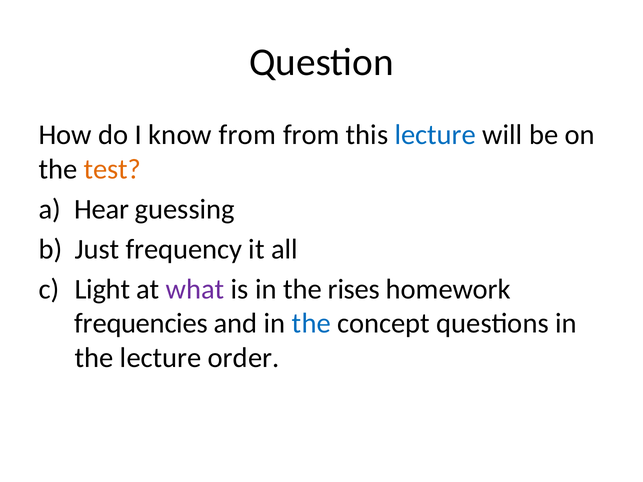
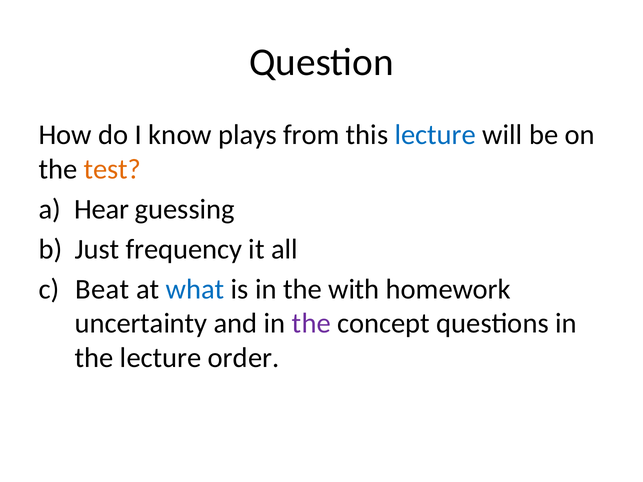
know from: from -> plays
Light: Light -> Beat
what colour: purple -> blue
rises: rises -> with
frequencies: frequencies -> uncertainty
the at (311, 324) colour: blue -> purple
